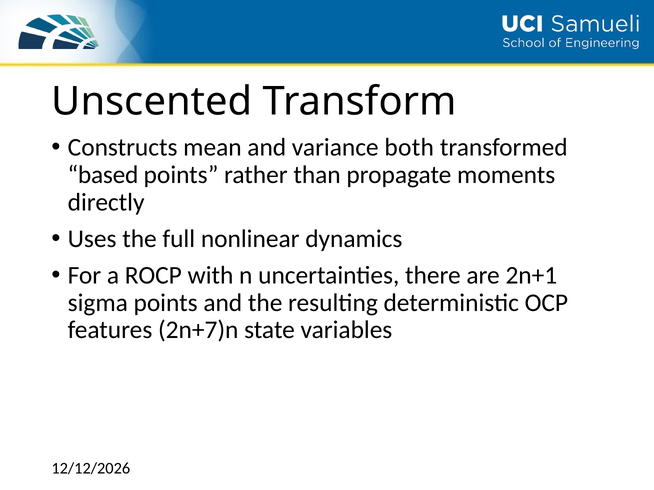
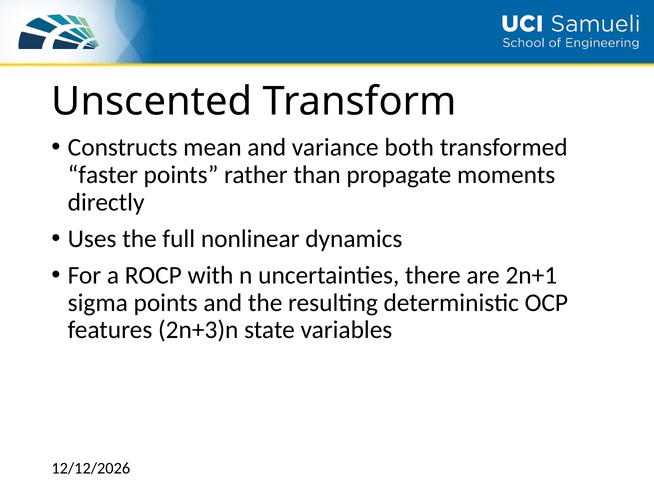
based: based -> faster
2n+7)n: 2n+7)n -> 2n+3)n
